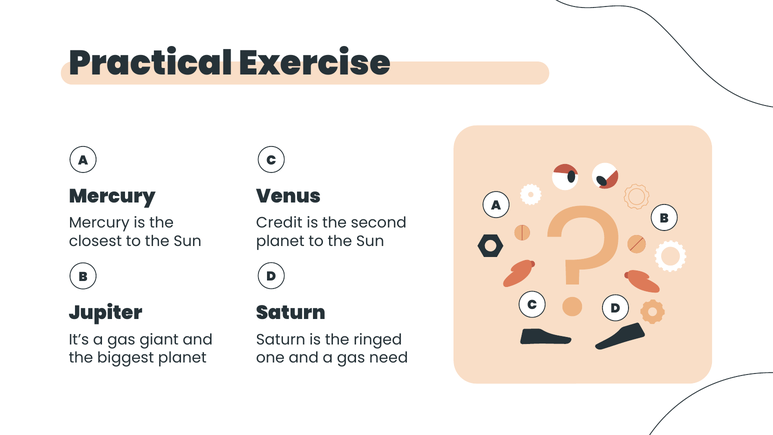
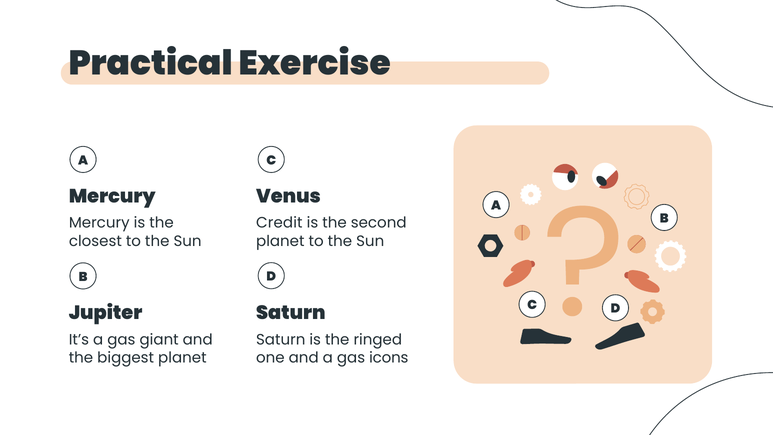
need: need -> icons
